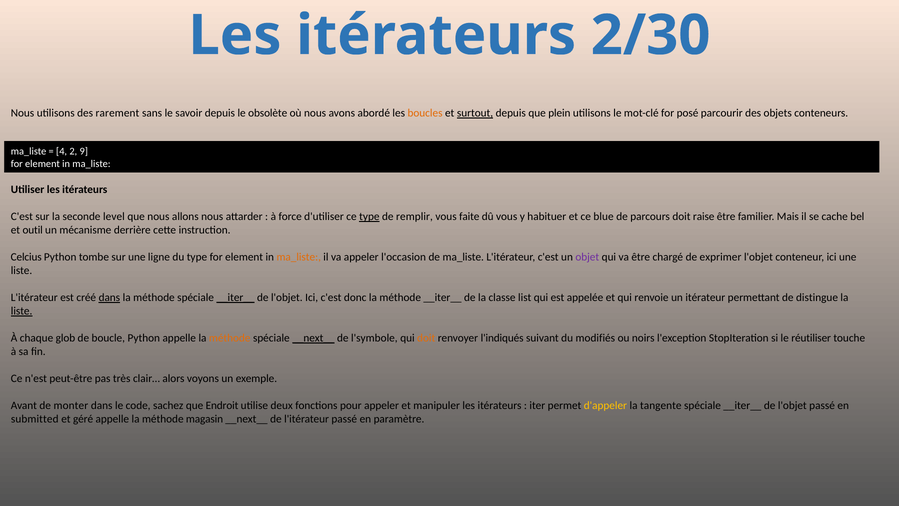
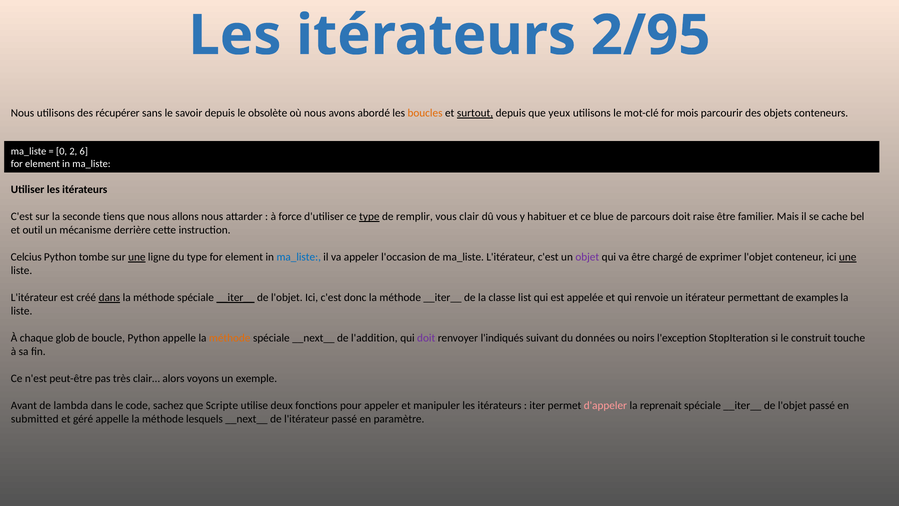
2/30: 2/30 -> 2/95
rarement: rarement -> récupérer
plein: plein -> yeux
posé: posé -> mois
4: 4 -> 0
9: 9 -> 6
level: level -> tiens
faite: faite -> clair
une at (137, 257) underline: none -> present
ma_liste at (299, 257) colour: orange -> blue
une at (848, 257) underline: none -> present
distingue: distingue -> examples
liste at (22, 311) underline: present -> none
__next__ at (313, 338) underline: present -> none
l'symbole: l'symbole -> l'addition
doit at (426, 338) colour: orange -> purple
modifiés: modifiés -> données
réutiliser: réutiliser -> construit
monter: monter -> lambda
Endroit: Endroit -> Scripte
d'appeler colour: yellow -> pink
tangente: tangente -> reprenait
magasin: magasin -> lesquels
